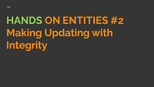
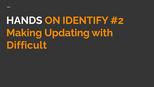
HANDS colour: light green -> white
ENTITIES: ENTITIES -> IDENTIFY
Integrity: Integrity -> Difficult
